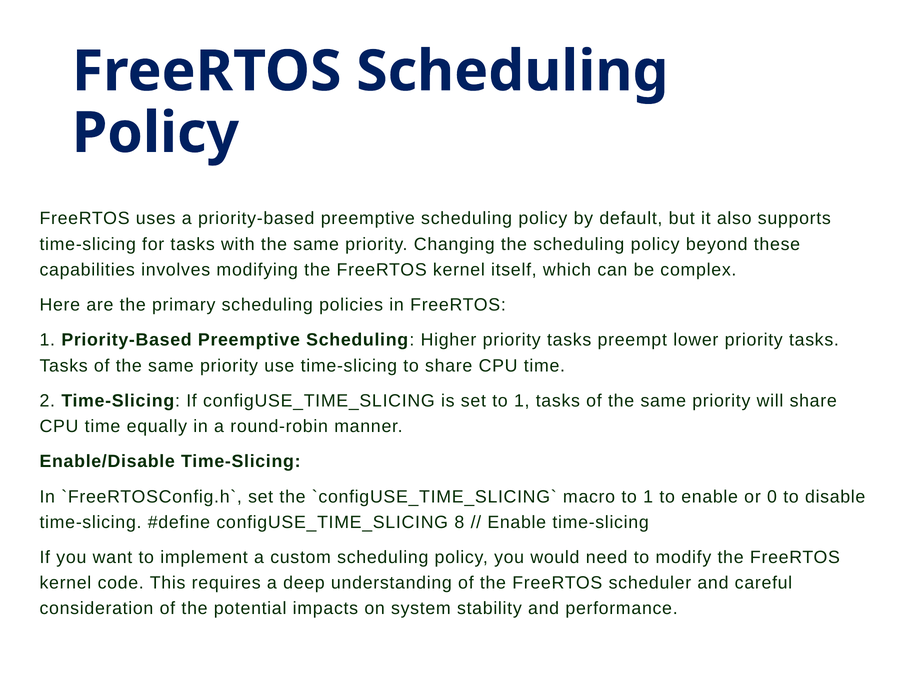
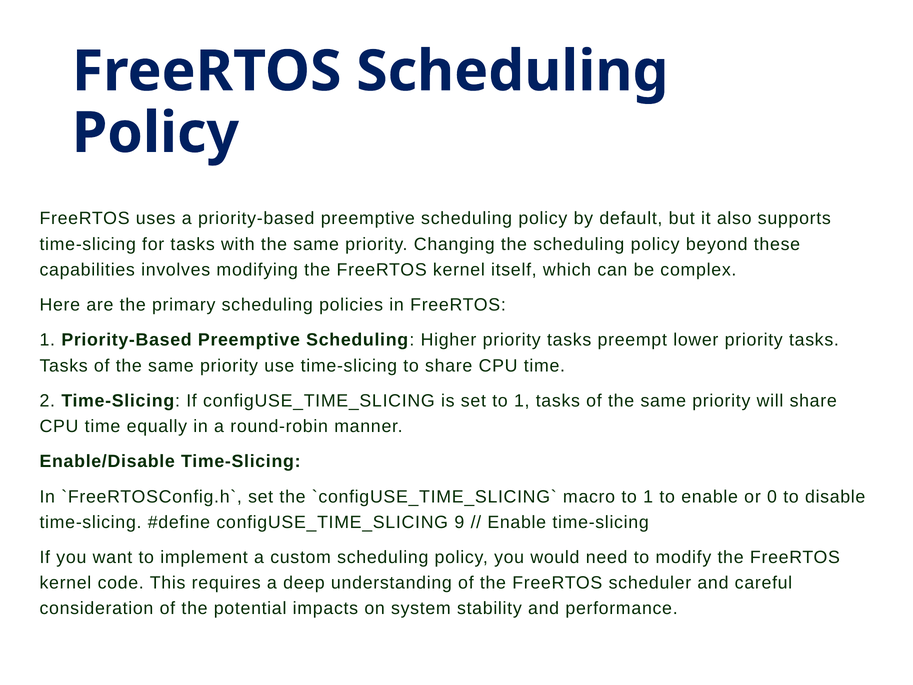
8: 8 -> 9
